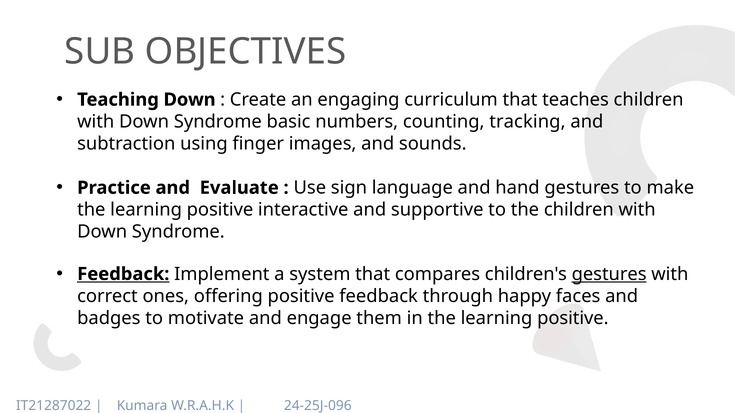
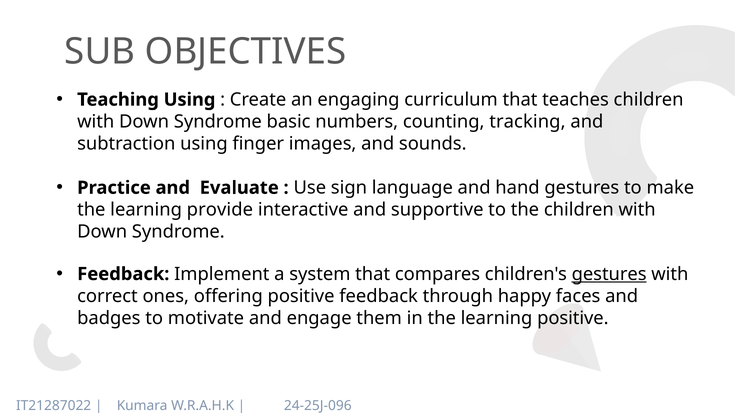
Teaching Down: Down -> Using
positive at (220, 210): positive -> provide
Feedback at (123, 274) underline: present -> none
